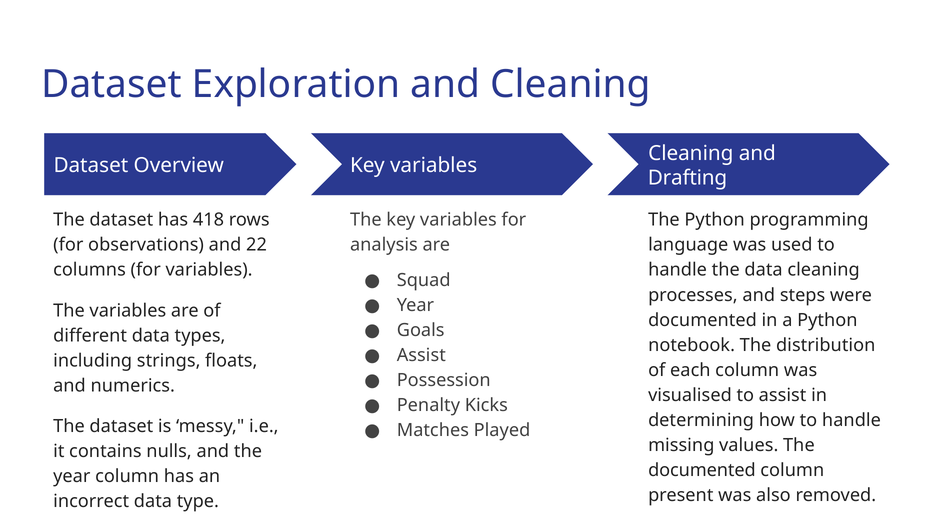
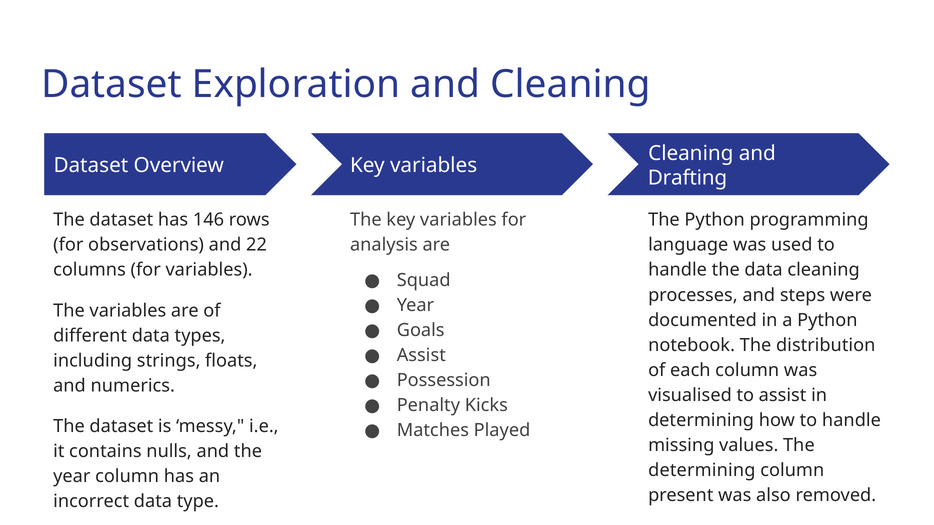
418: 418 -> 146
documented at (702, 471): documented -> determining
